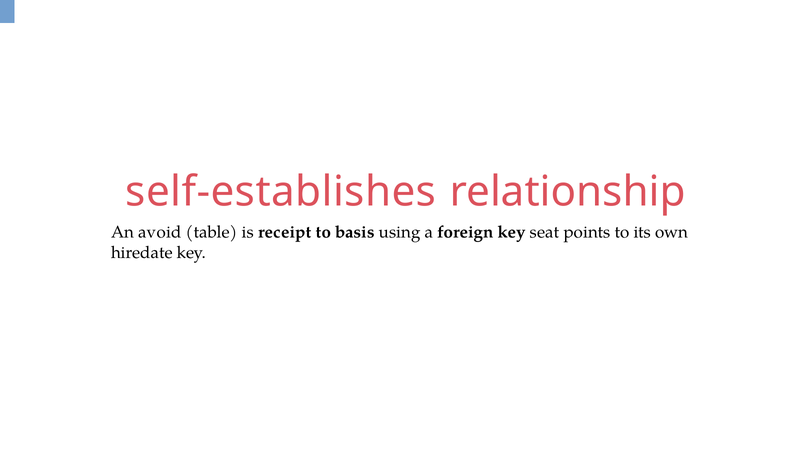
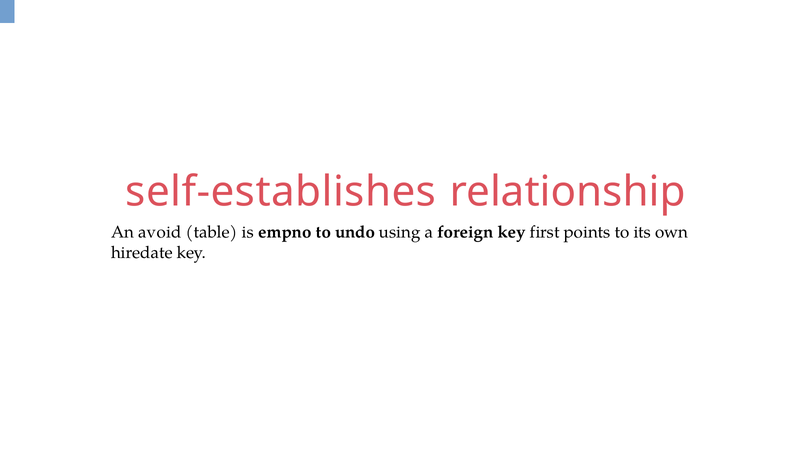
receipt: receipt -> empno
basis: basis -> undo
seat: seat -> first
